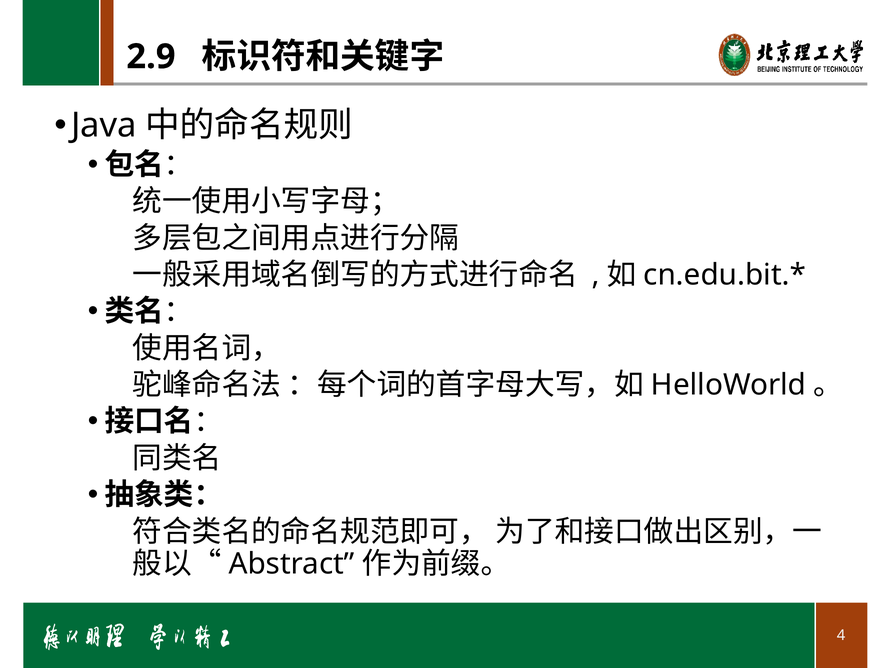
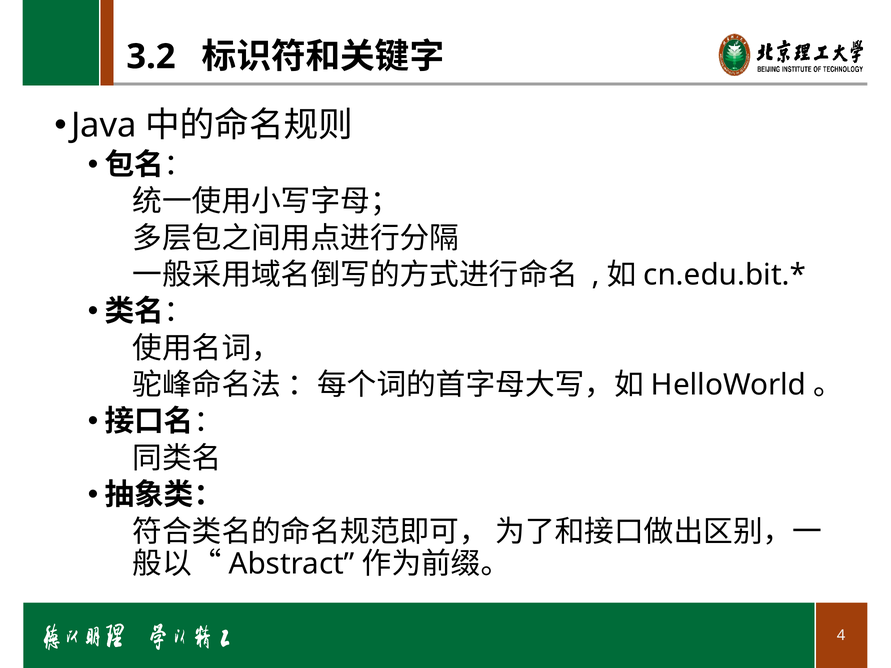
2.9: 2.9 -> 3.2
